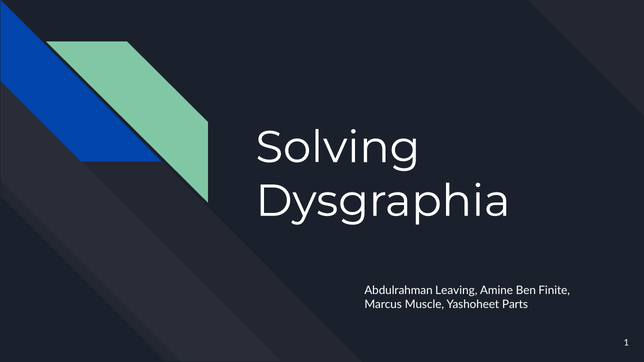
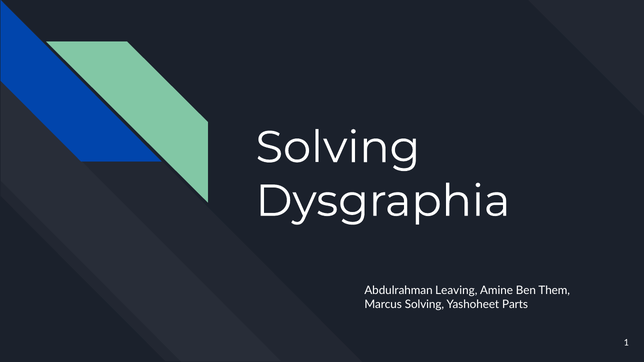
Finite: Finite -> Them
Marcus Muscle: Muscle -> Solving
